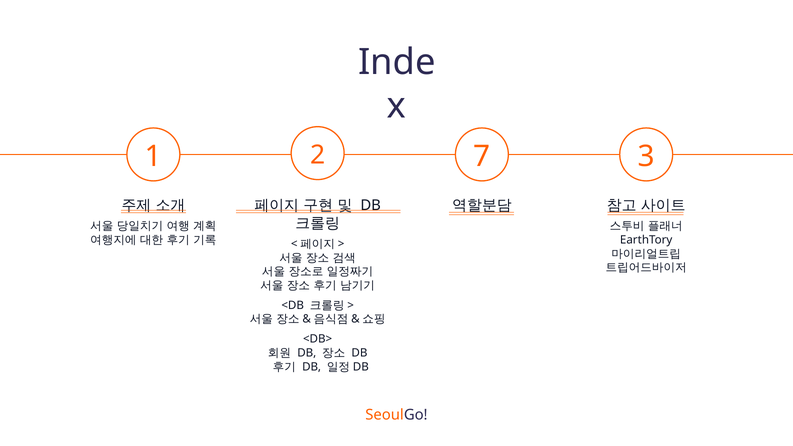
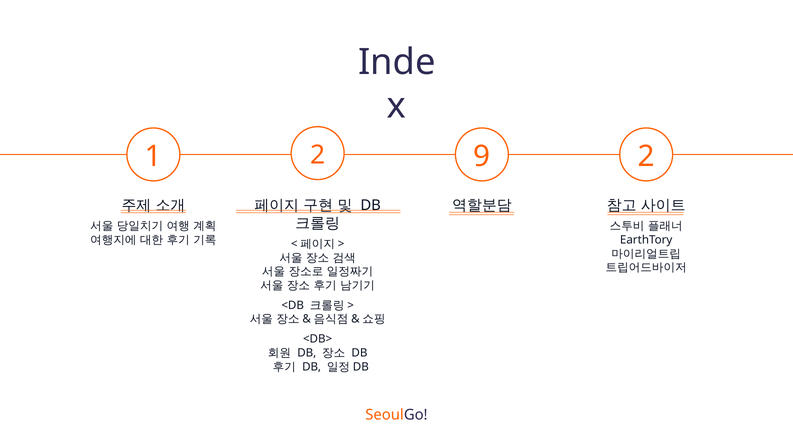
7: 7 -> 9
1 3: 3 -> 2
